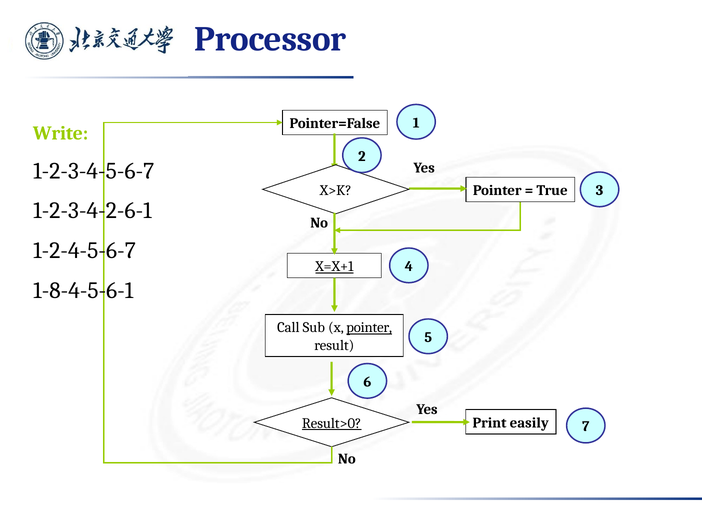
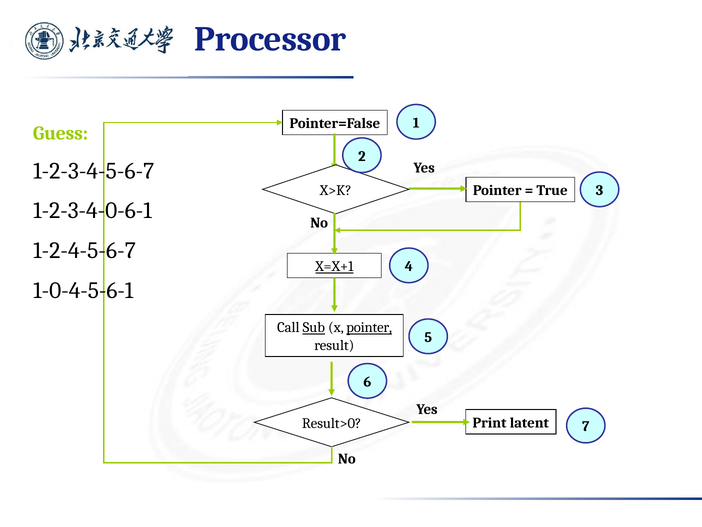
Write: Write -> Guess
1-2-3-4-2-6-1: 1-2-3-4-2-6-1 -> 1-2-3-4-0-6-1
1-8-4-5-6-1: 1-8-4-5-6-1 -> 1-0-4-5-6-1
Sub underline: none -> present
easily: easily -> latent
Result>0 underline: present -> none
